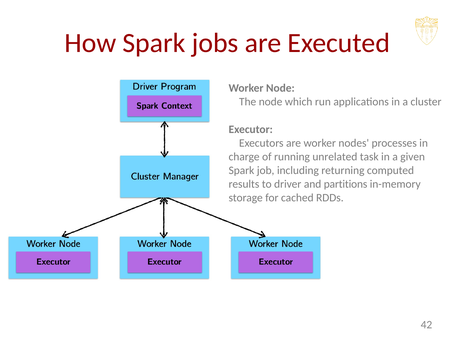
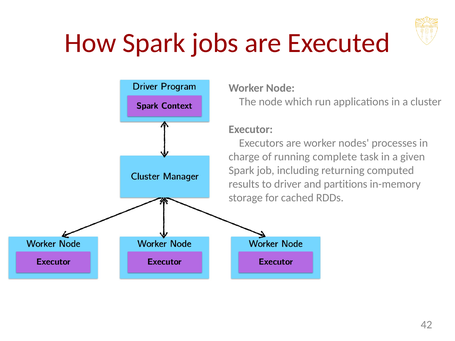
unrelated: unrelated -> complete
